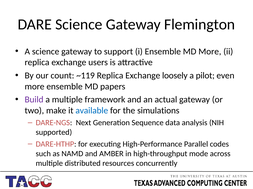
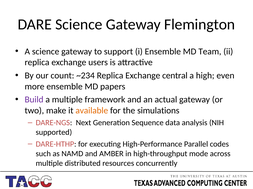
MD More: More -> Team
~119: ~119 -> ~234
loosely: loosely -> central
pilot: pilot -> high
available colour: blue -> orange
